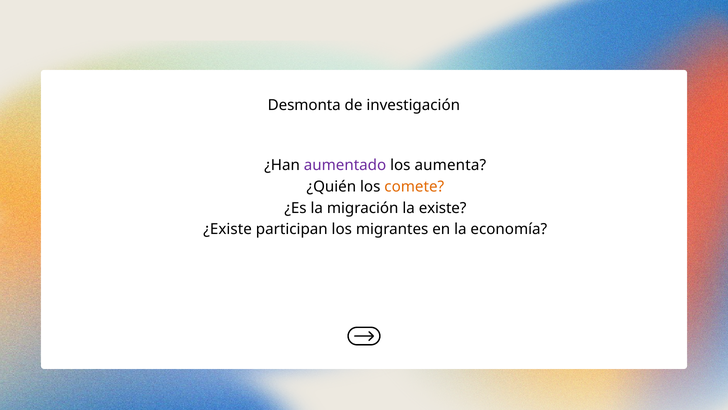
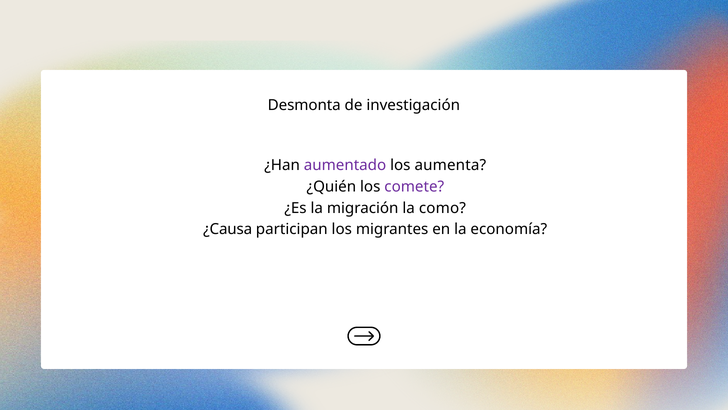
comete colour: orange -> purple
existe: existe -> como
¿Existe: ¿Existe -> ¿Causa
